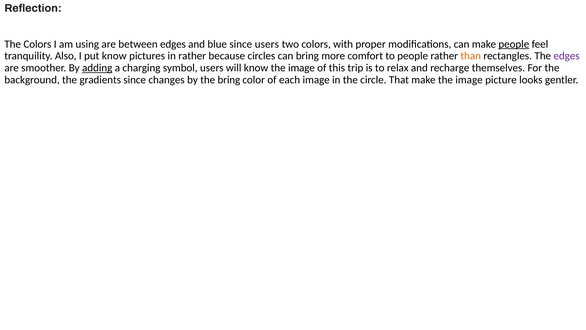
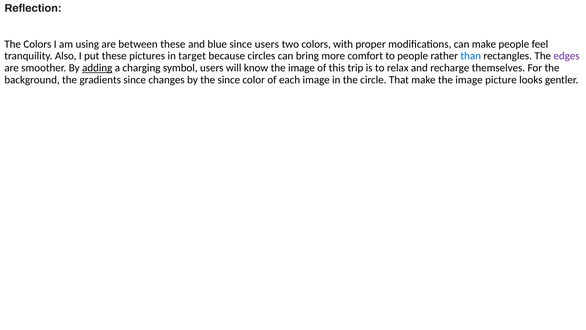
between edges: edges -> these
people at (514, 44) underline: present -> none
put know: know -> these
in rather: rather -> target
than colour: orange -> blue
the bring: bring -> since
